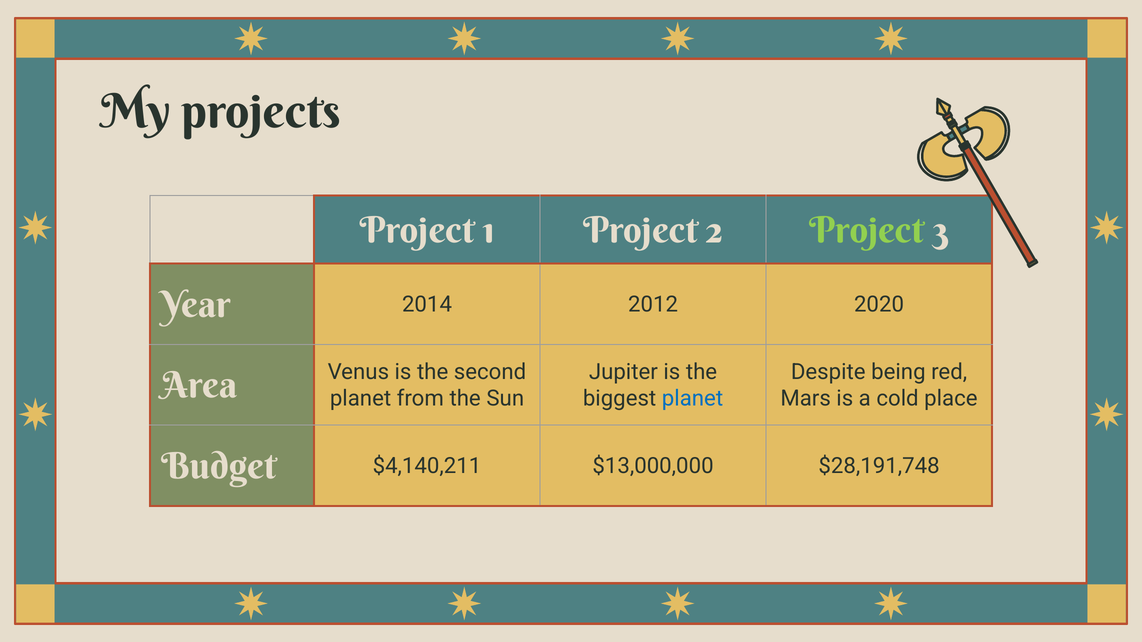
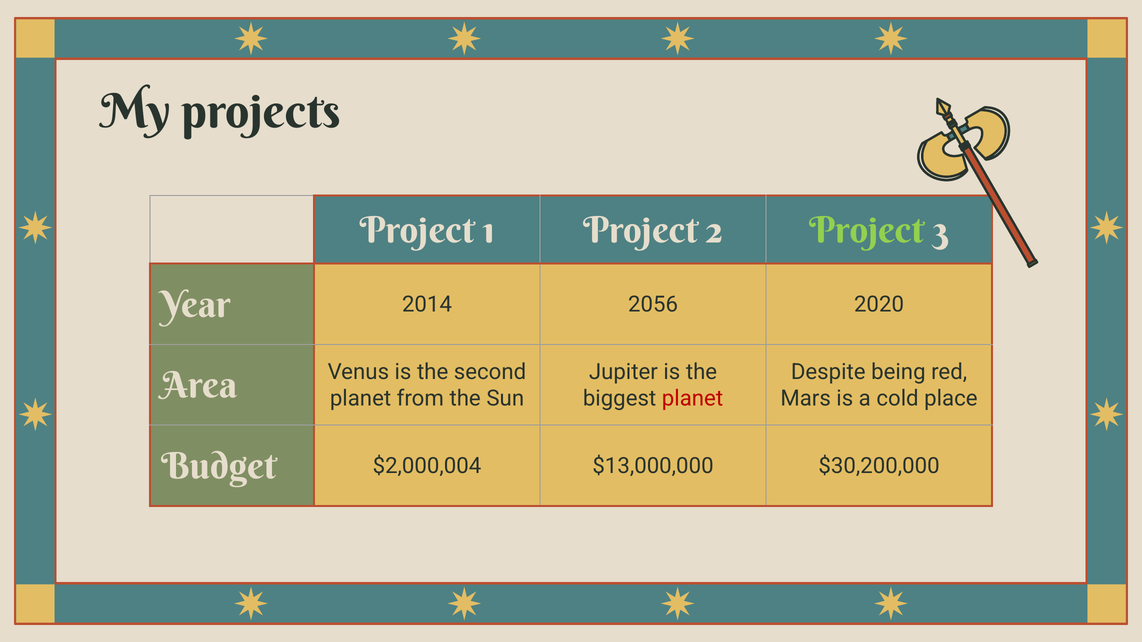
2012: 2012 -> 2056
planet at (693, 398) colour: blue -> red
$4,140,211: $4,140,211 -> $2,000,004
$28,191,748: $28,191,748 -> $30,200,000
